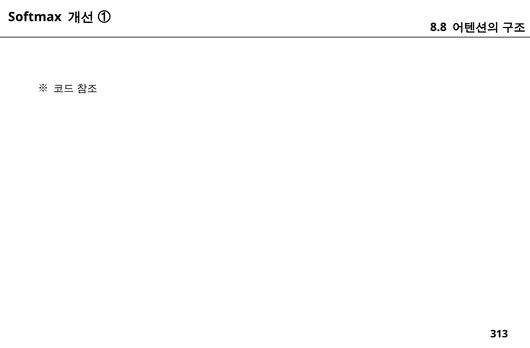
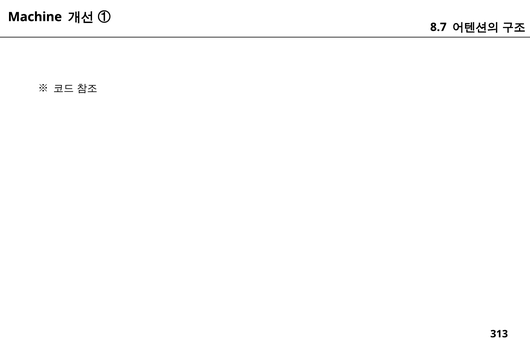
Softmax: Softmax -> Machine
8.8: 8.8 -> 8.7
